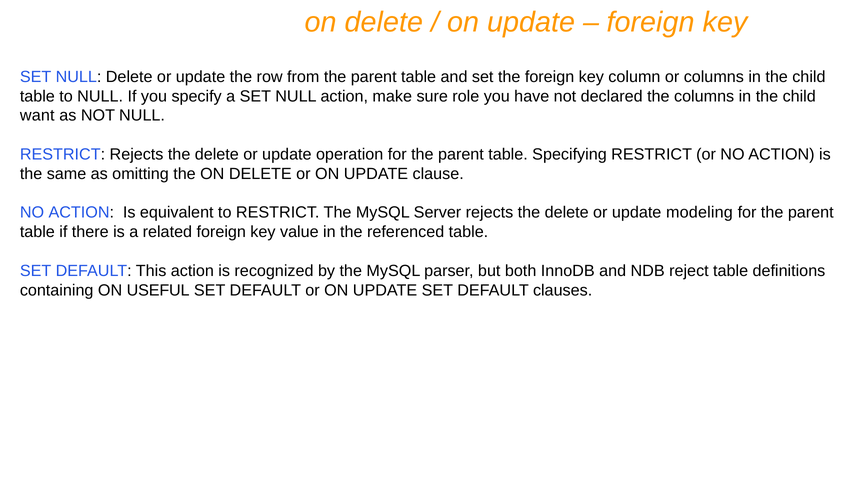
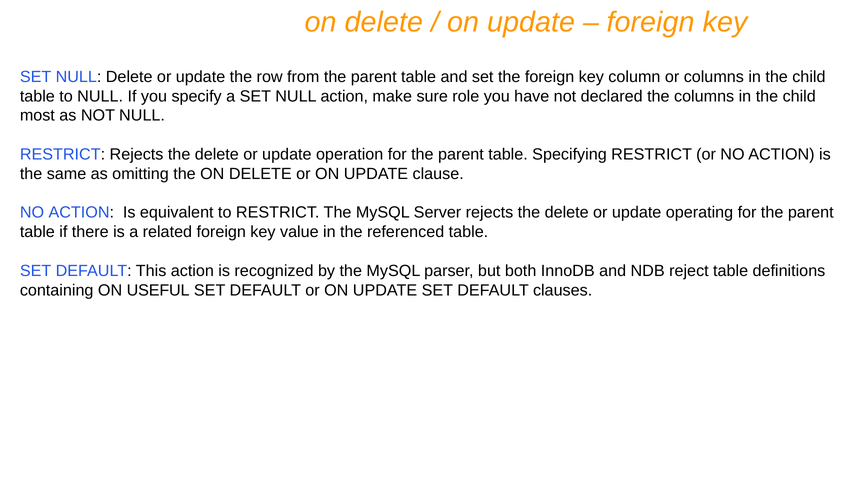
want: want -> most
modeling: modeling -> operating
